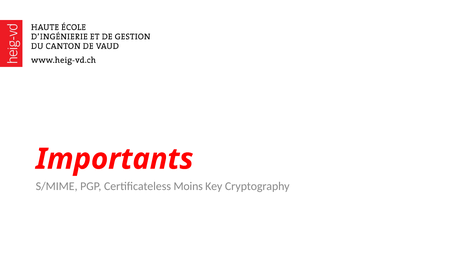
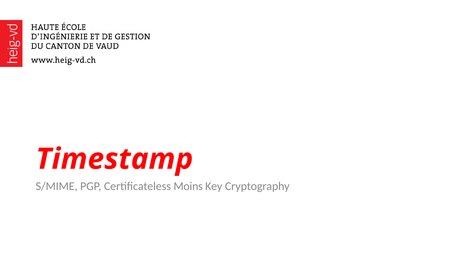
Importants: Importants -> Timestamp
